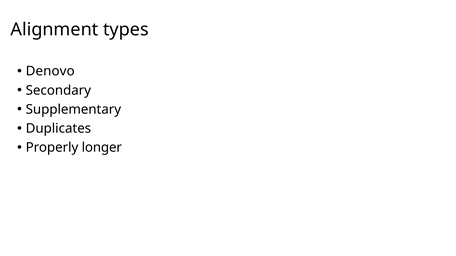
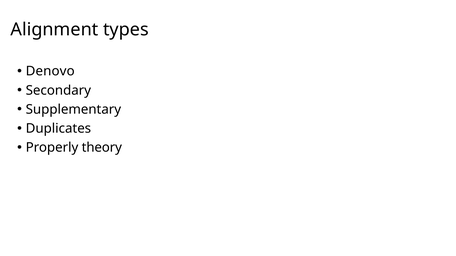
longer: longer -> theory
